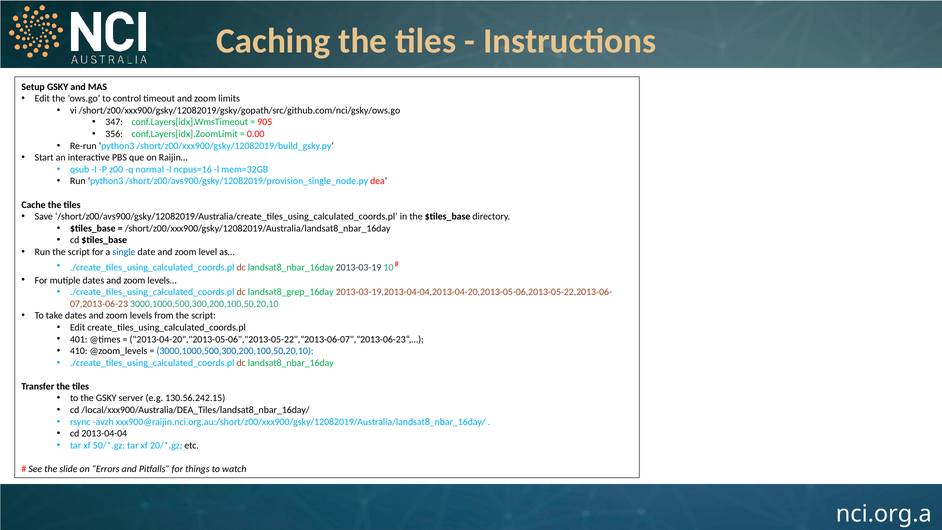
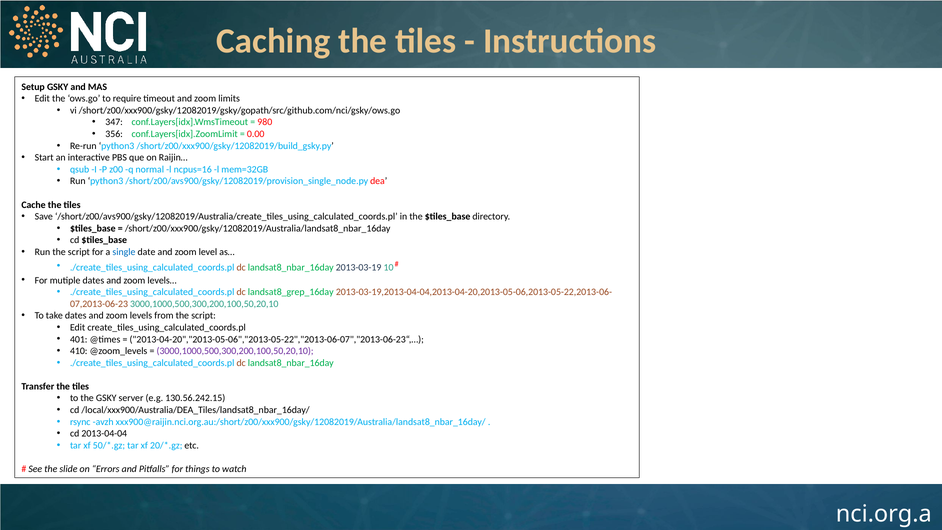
control: control -> require
905: 905 -> 980
3000,1000,500,300,200,100,50,20,10 at (235, 351) colour: blue -> purple
